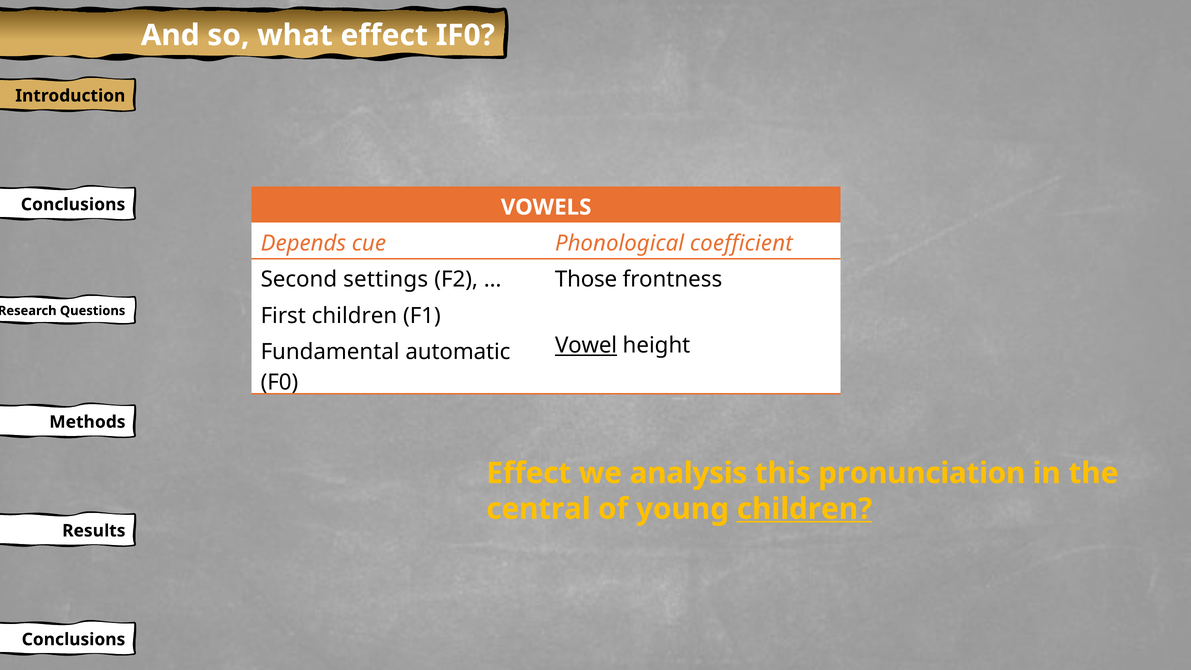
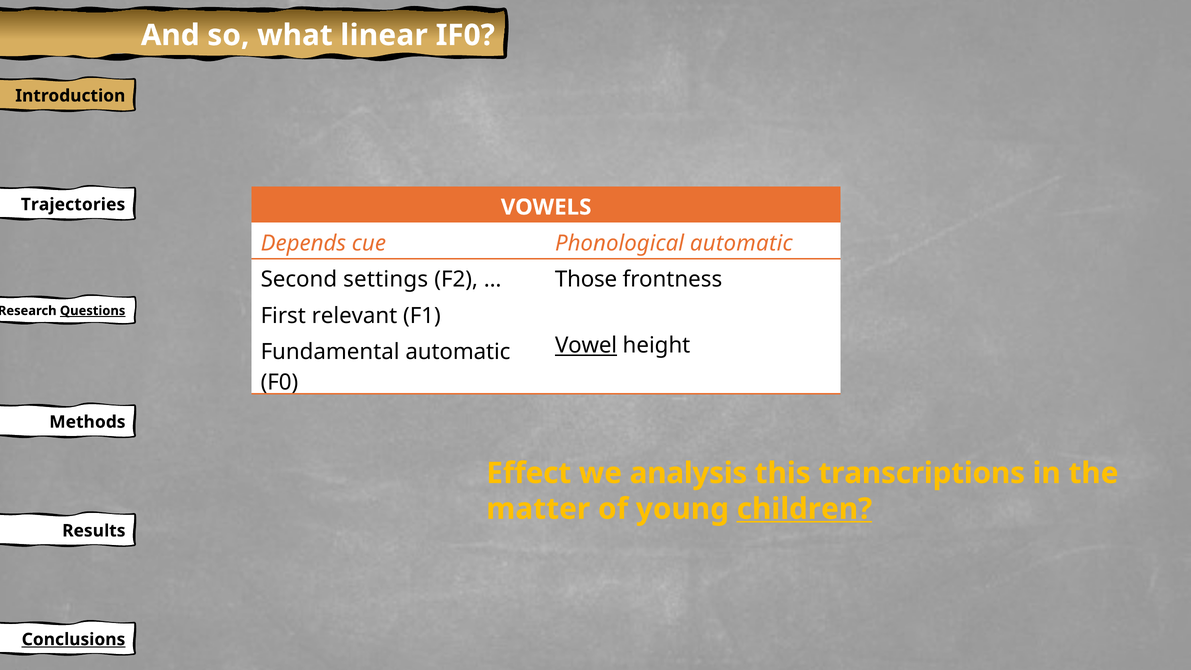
what effect: effect -> linear
Conclusions at (73, 204): Conclusions -> Trajectories
Phonological coefficient: coefficient -> automatic
Questions underline: none -> present
First children: children -> relevant
pronunciation: pronunciation -> transcriptions
central: central -> matter
Conclusions at (73, 639) underline: none -> present
